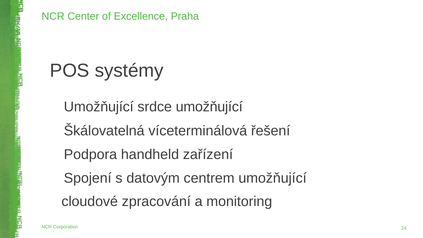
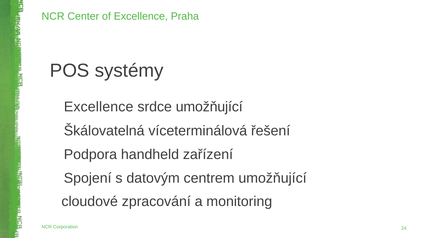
Umožňující at (99, 107): Umožňující -> Excellence
